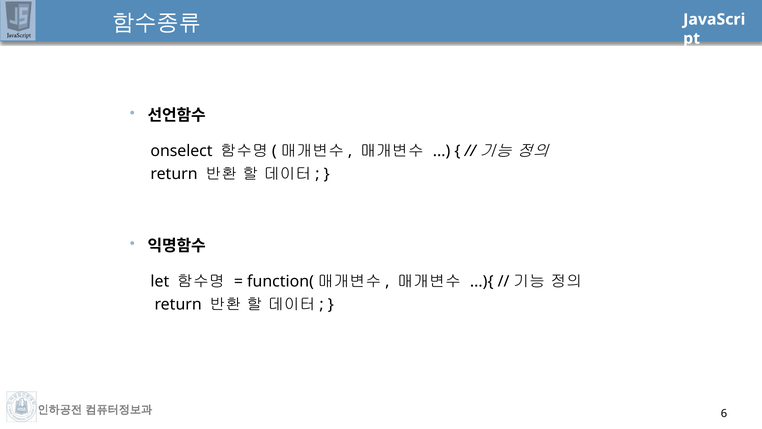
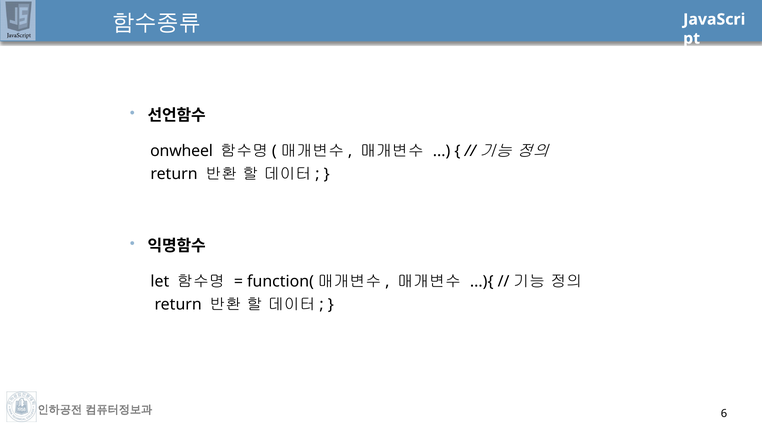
onselect: onselect -> onwheel
